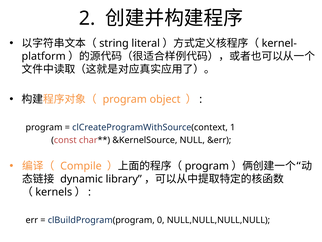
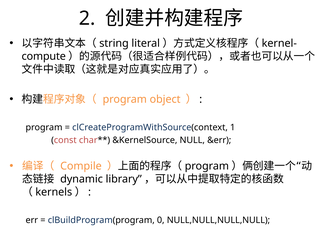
platform: platform -> compute
